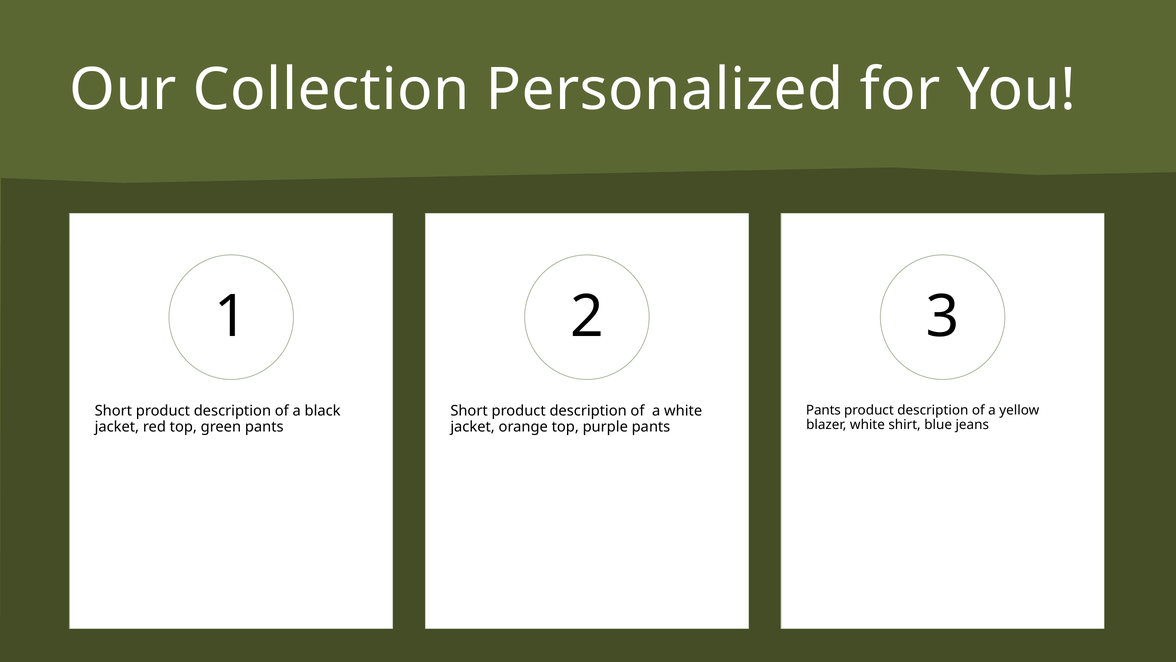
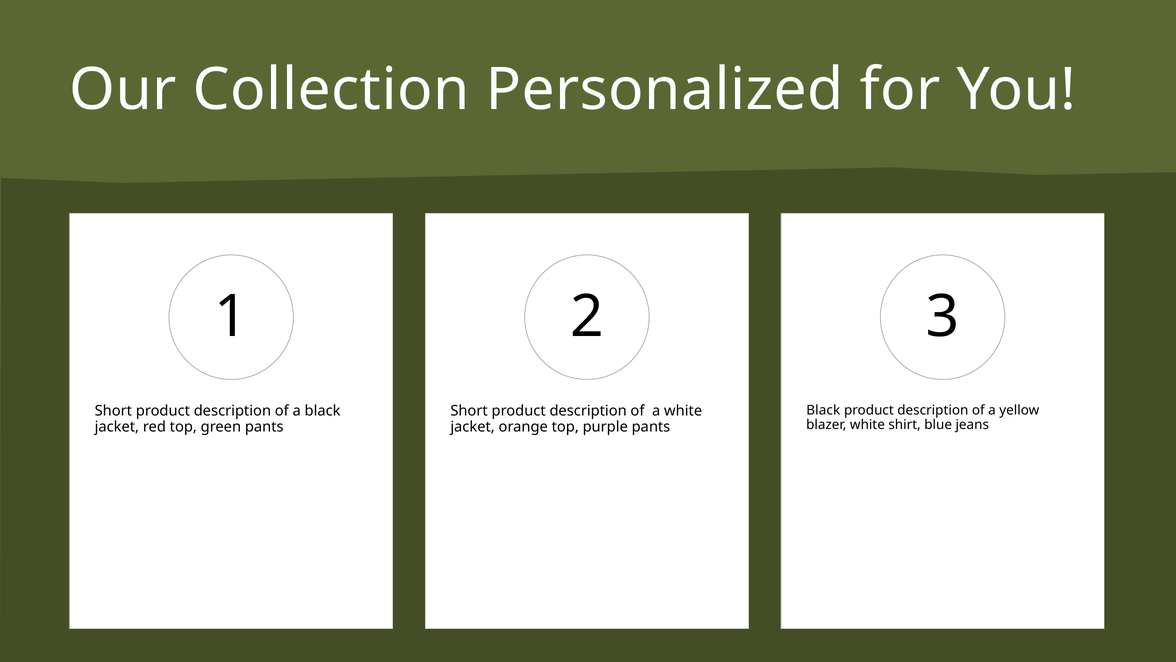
Pants at (823, 410): Pants -> Black
